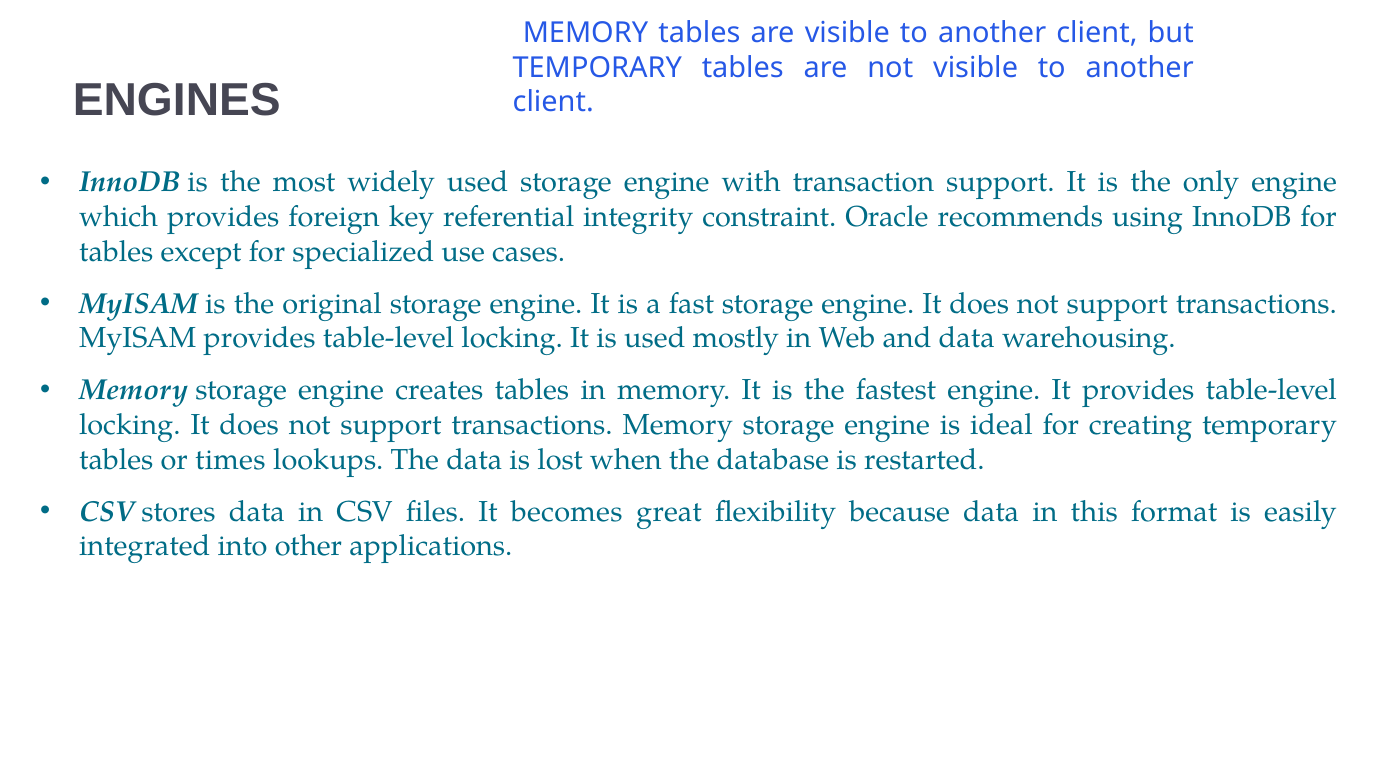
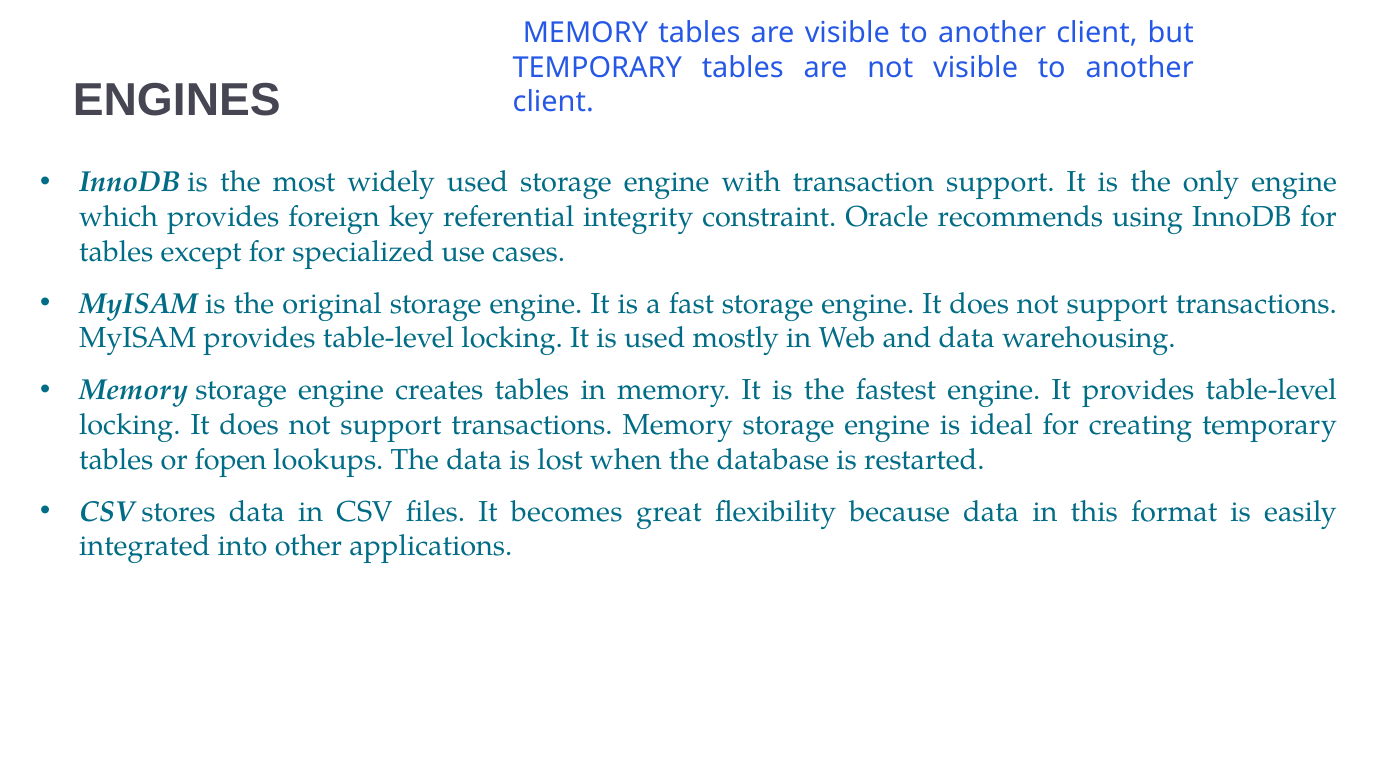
times: times -> fopen
